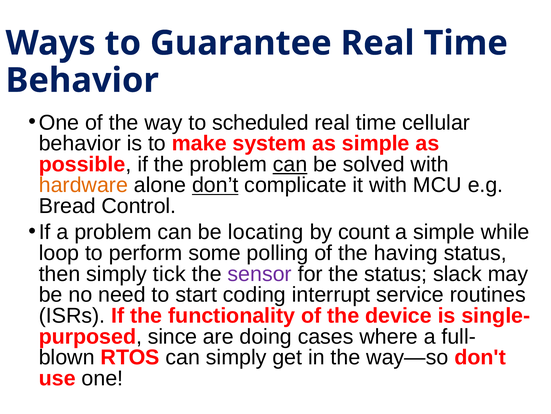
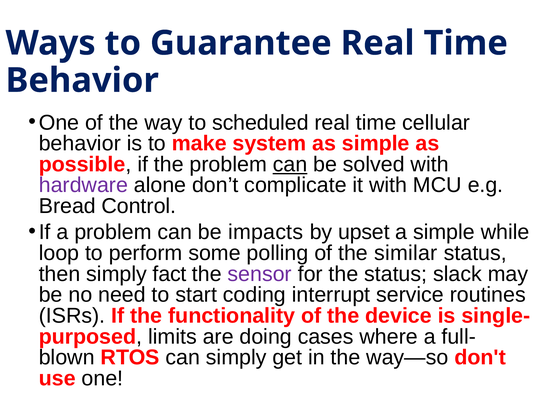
hardware colour: orange -> purple
don’t underline: present -> none
locating: locating -> impacts
count: count -> upset
having: having -> similar
tick: tick -> fact
since: since -> limits
